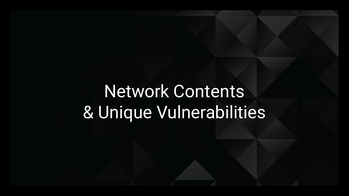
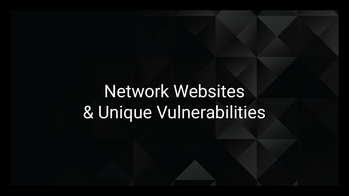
Contents: Contents -> Websites
